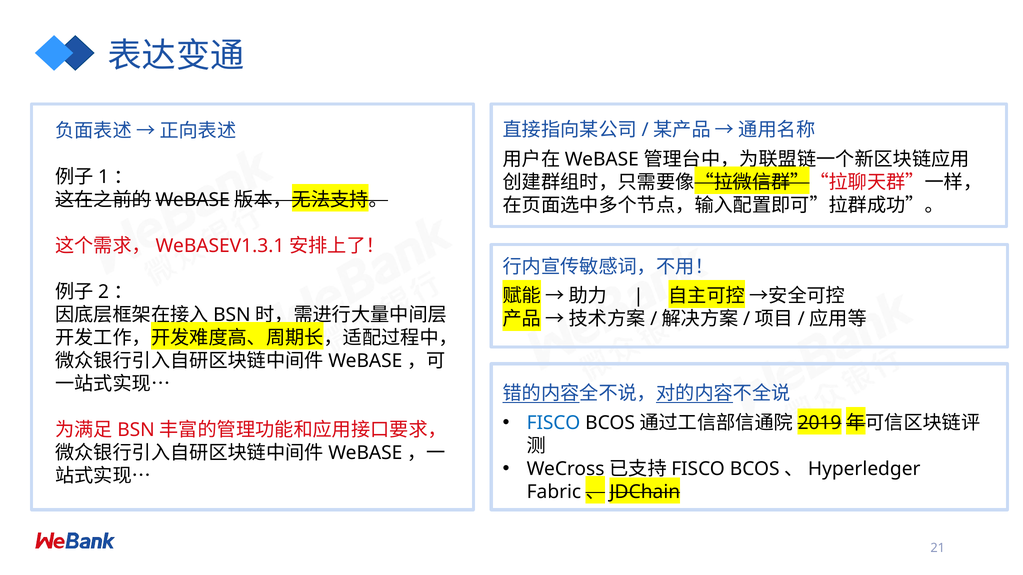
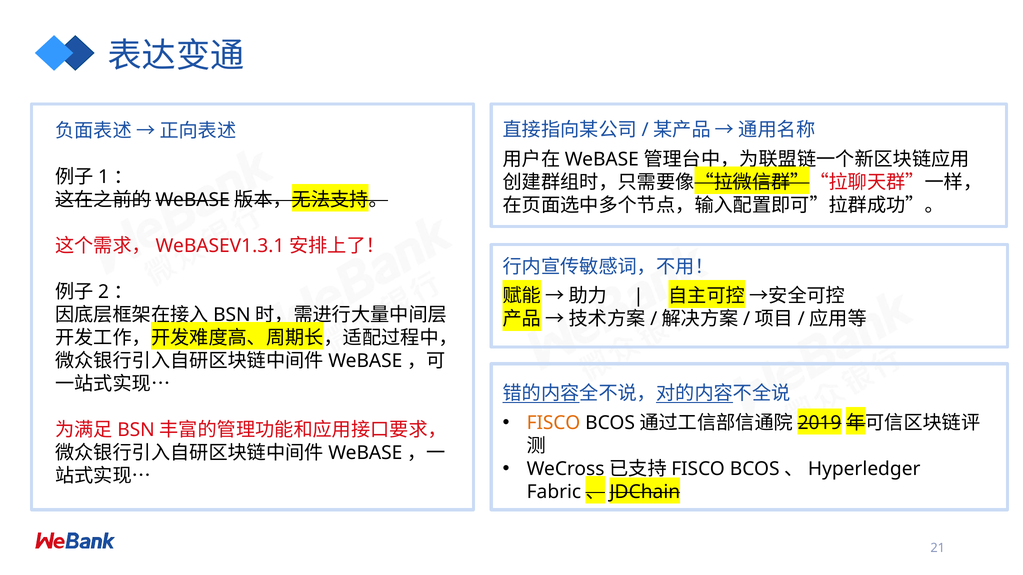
FISCO colour: blue -> orange
